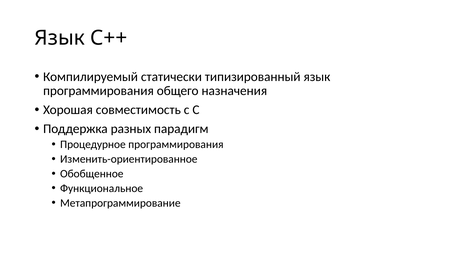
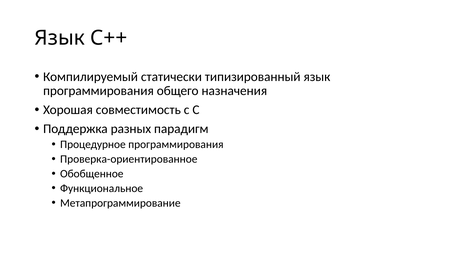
Изменить-ориентированное: Изменить-ориентированное -> Проверка-ориентированное
